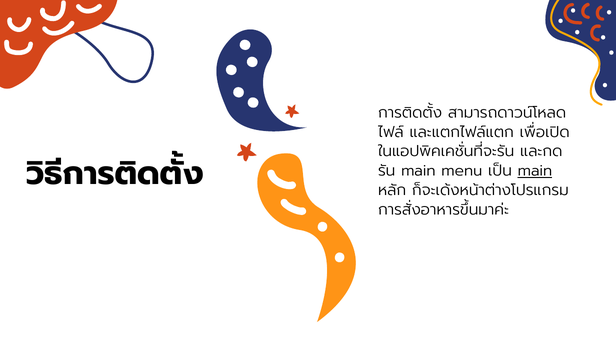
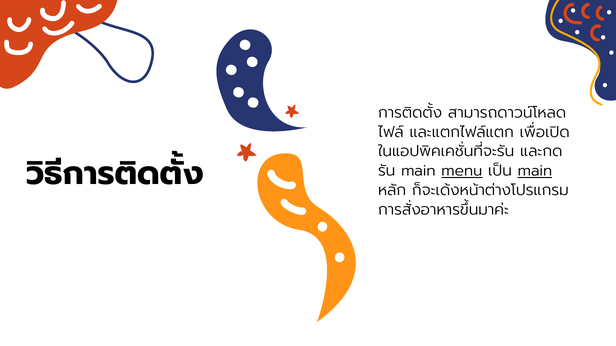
menu underline: none -> present
